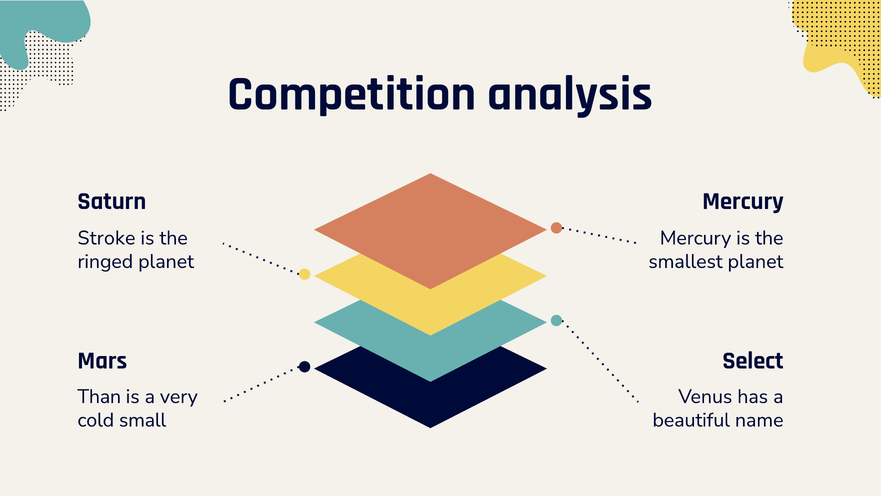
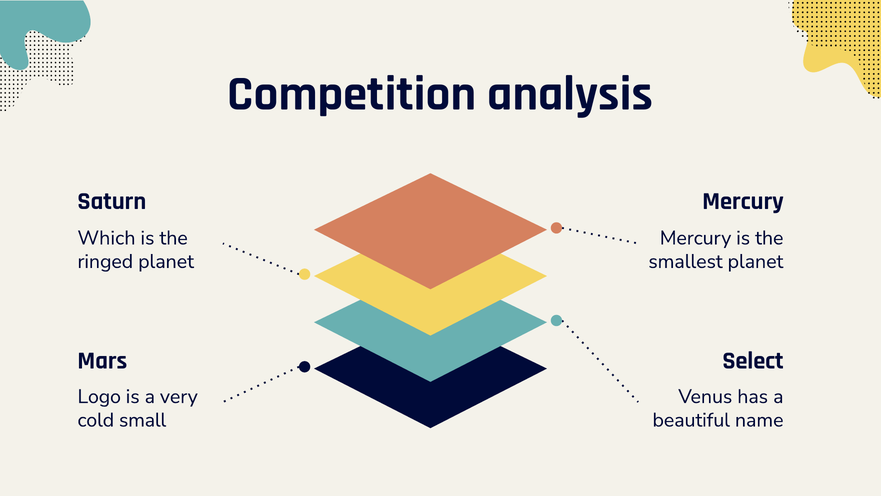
Stroke: Stroke -> Which
Than: Than -> Logo
